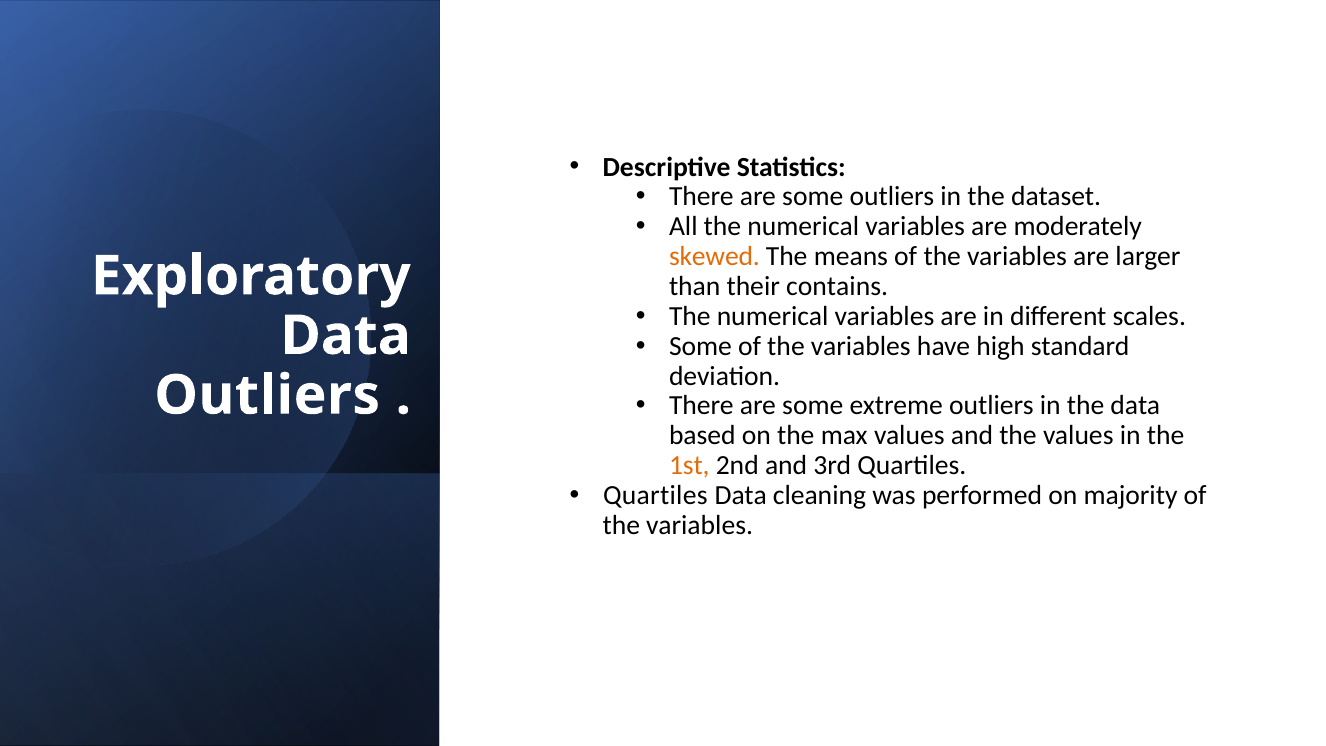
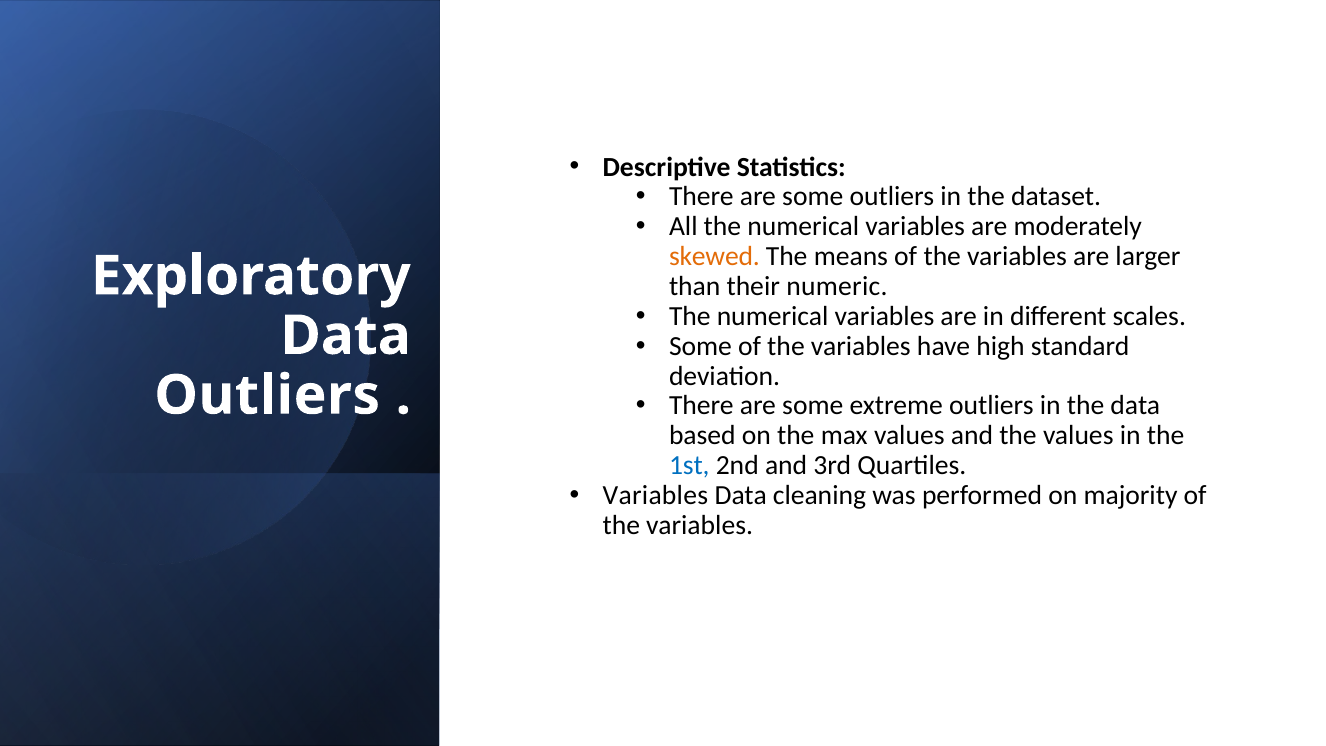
contains: contains -> numeric
1st colour: orange -> blue
Quartiles at (655, 495): Quartiles -> Variables
